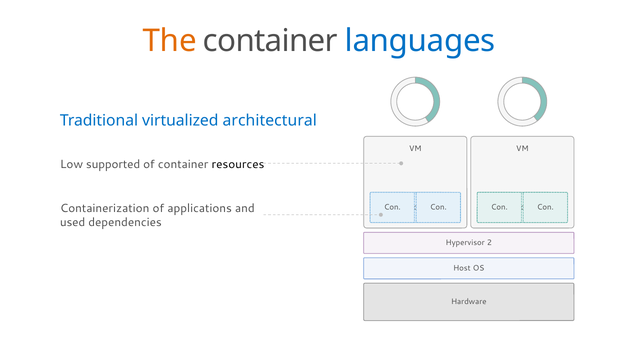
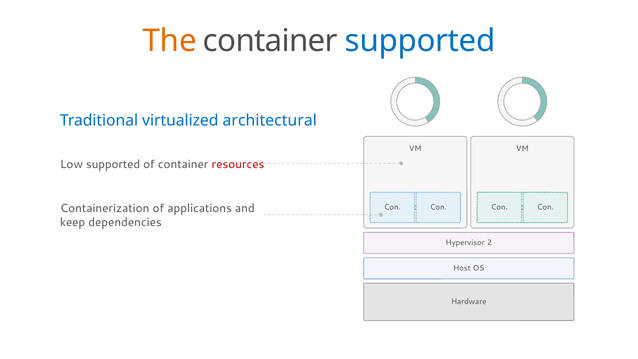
container languages: languages -> supported
resources colour: black -> red
used: used -> keep
